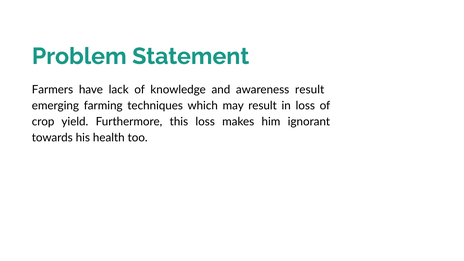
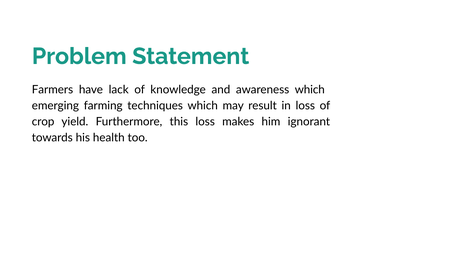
awareness result: result -> which
